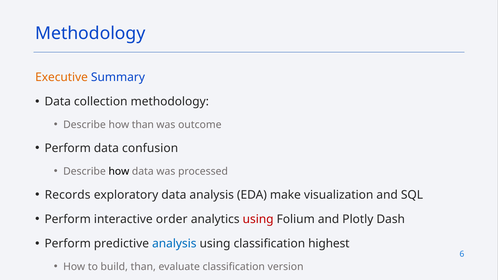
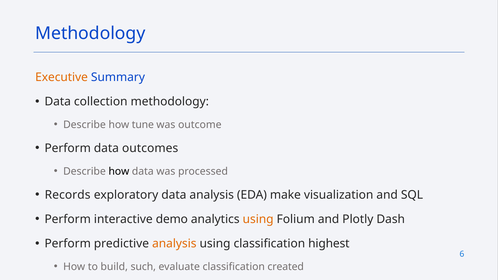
how than: than -> tune
confusion: confusion -> outcomes
order: order -> demo
using at (258, 219) colour: red -> orange
analysis at (174, 244) colour: blue -> orange
build than: than -> such
version: version -> created
